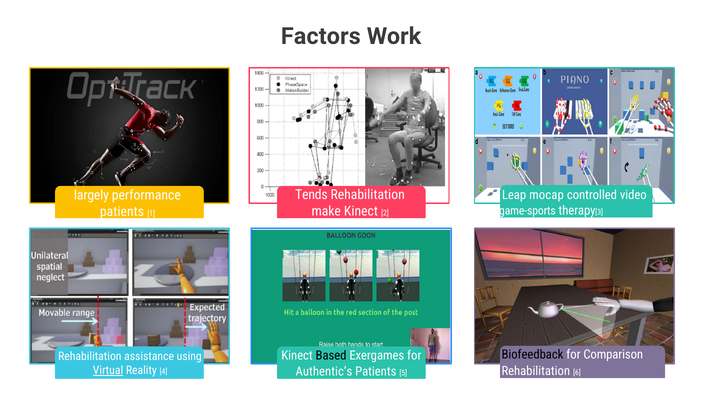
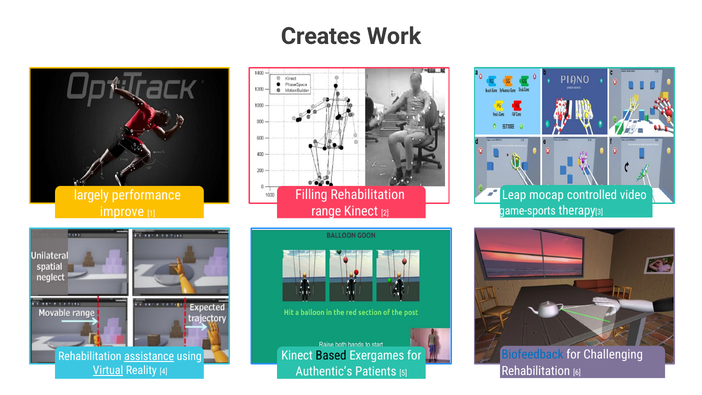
Factors: Factors -> Creates
Tends: Tends -> Filling
make: make -> range
patients at (122, 212): patients -> improve
Biofeedback colour: black -> blue
Comparison: Comparison -> Challenging
assistance underline: none -> present
